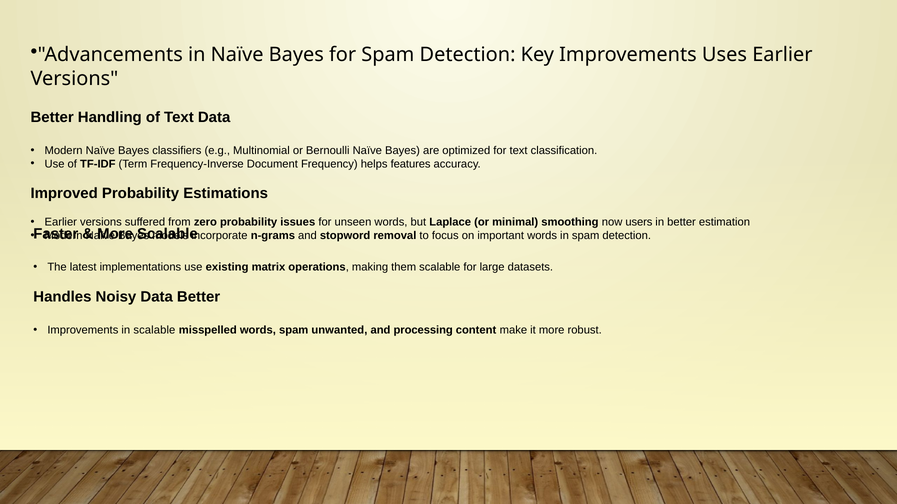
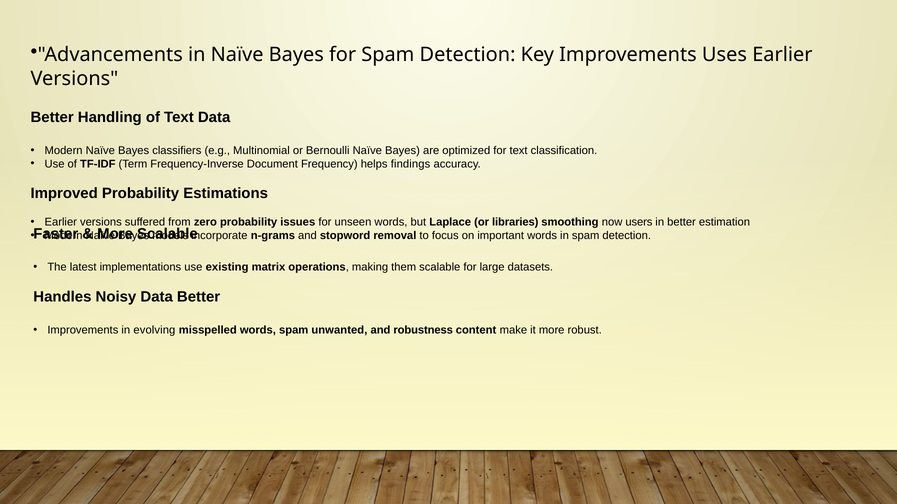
features: features -> findings
minimal: minimal -> libraries
in scalable: scalable -> evolving
processing: processing -> robustness
